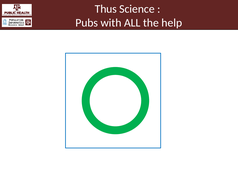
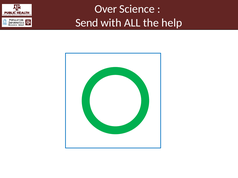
Thus: Thus -> Over
Pubs: Pubs -> Send
